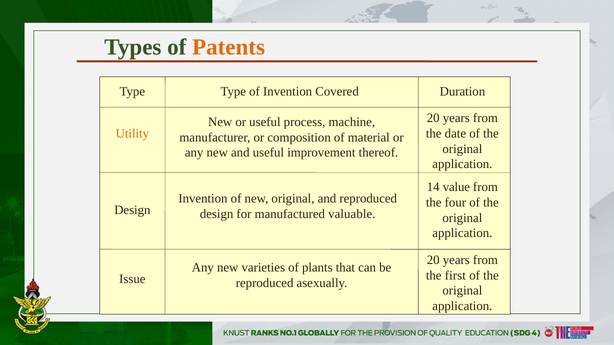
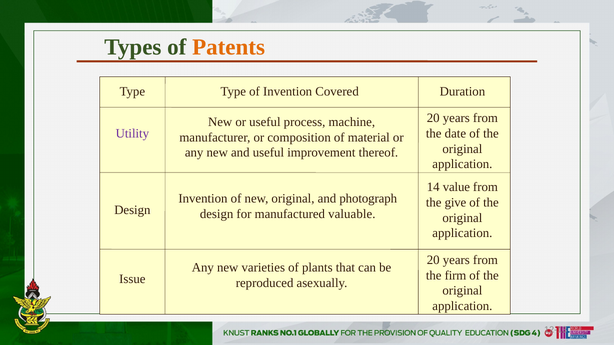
Utility colour: orange -> purple
and reproduced: reproduced -> photograph
four: four -> give
first: first -> firm
